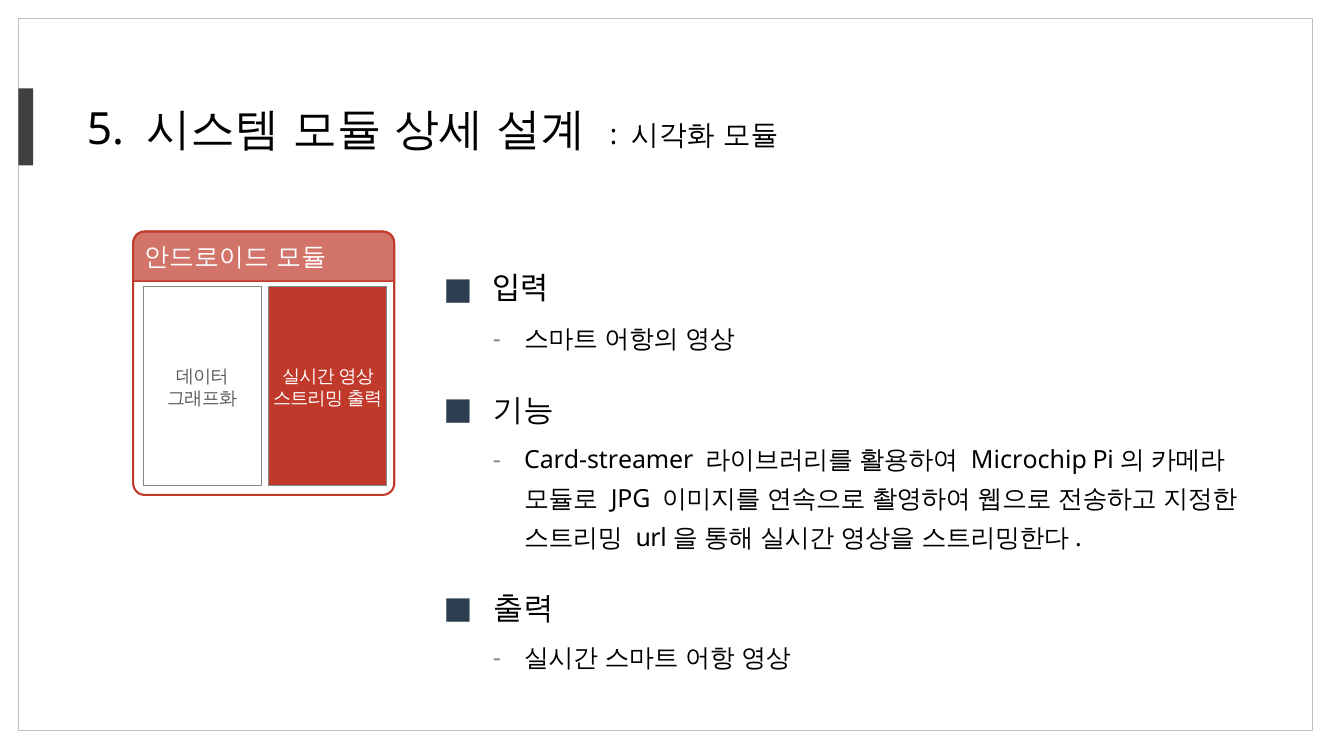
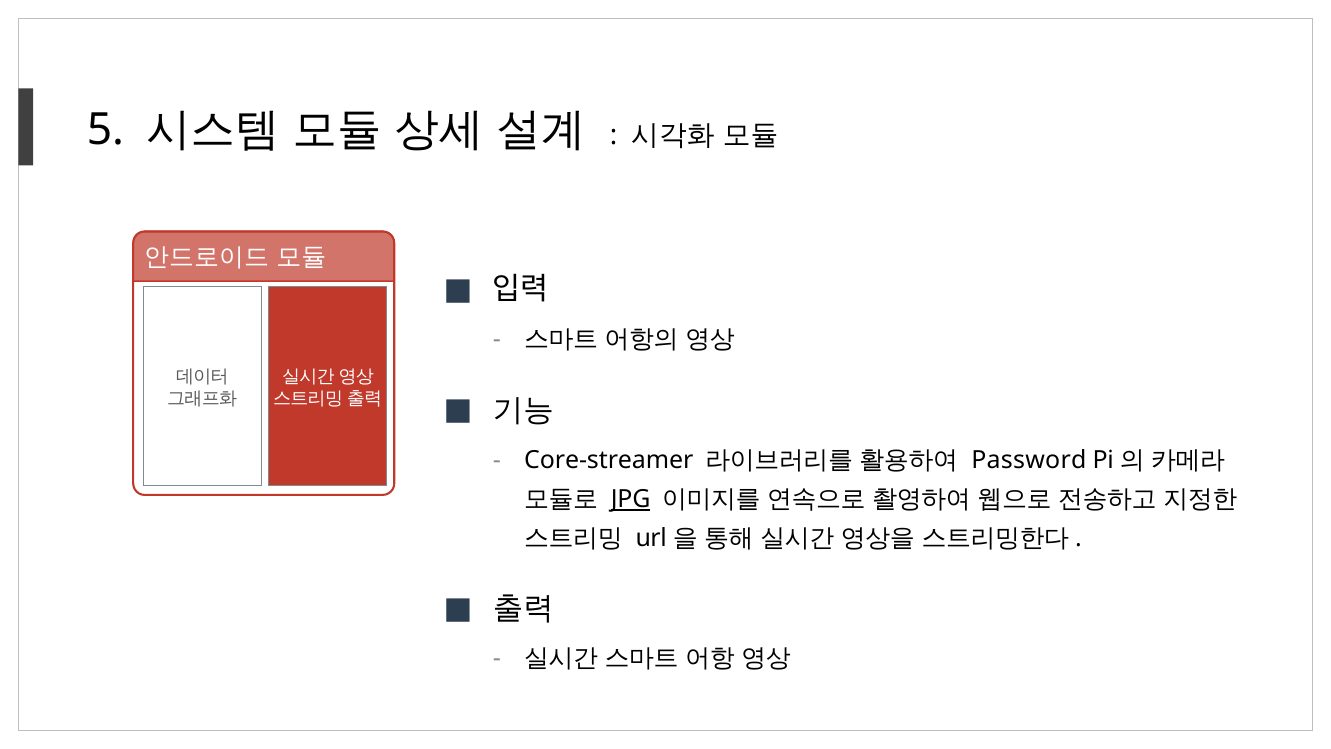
Card-streamer: Card-streamer -> Core-streamer
Microchip: Microchip -> Password
JPG underline: none -> present
